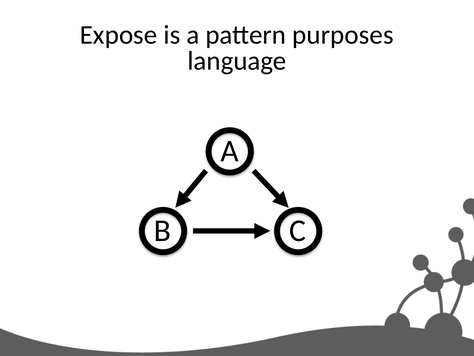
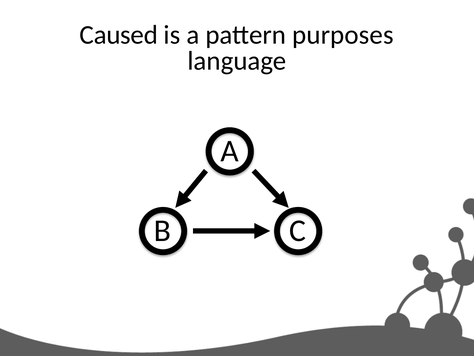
Expose: Expose -> Caused
